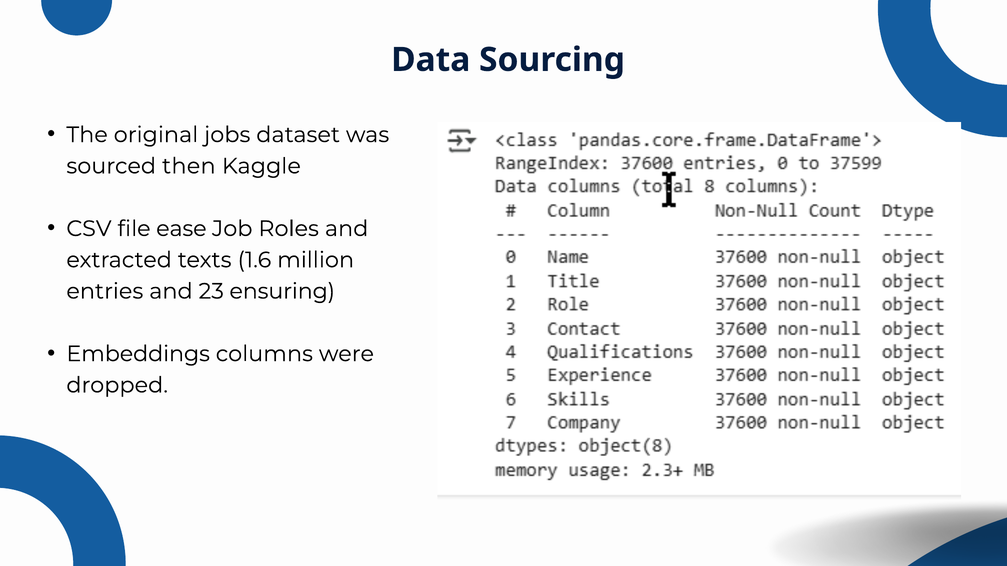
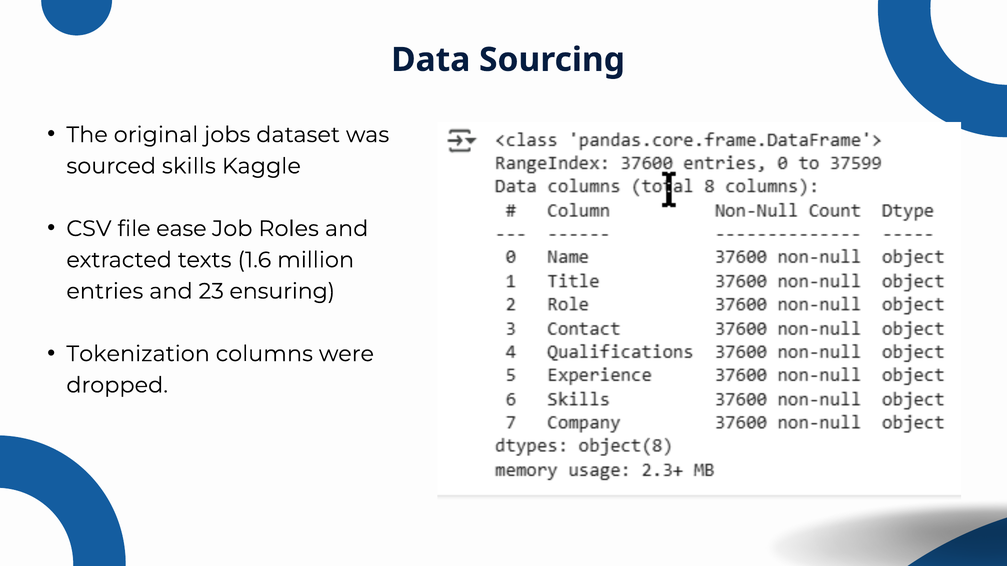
then: then -> skills
Embeddings: Embeddings -> Tokenization
